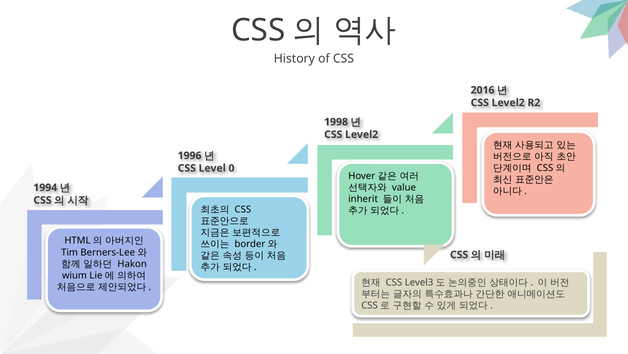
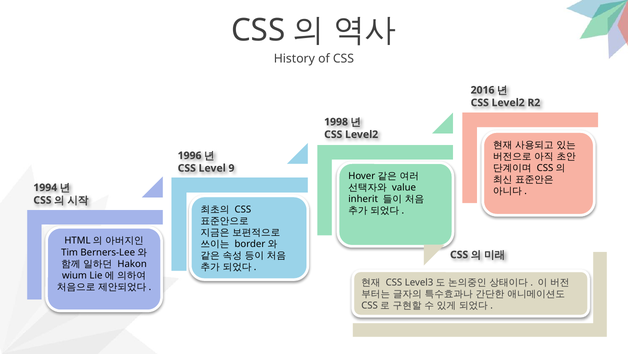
0: 0 -> 9
